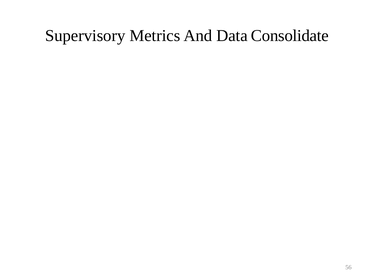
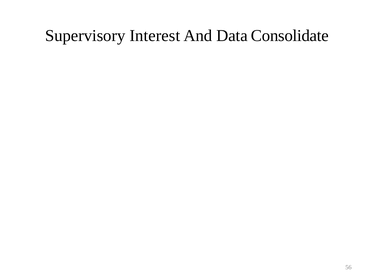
Metrics: Metrics -> Interest
